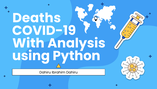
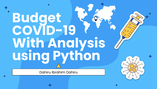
Deaths: Deaths -> Budget
